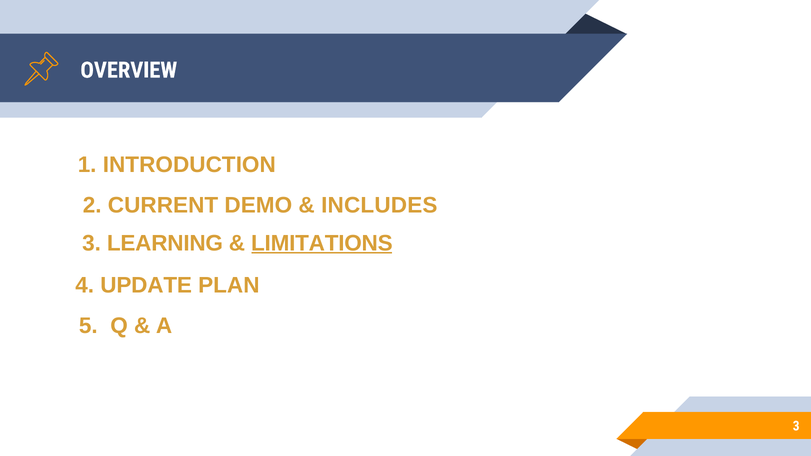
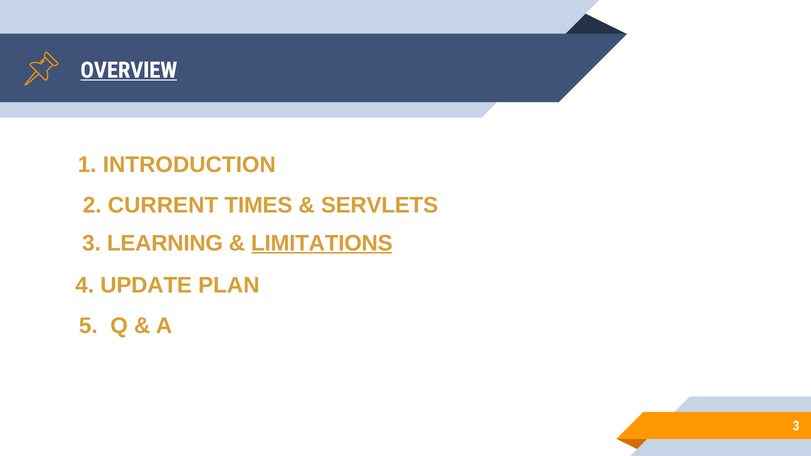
OVERVIEW underline: none -> present
DEMO: DEMO -> TIMES
INCLUDES: INCLUDES -> SERVLETS
